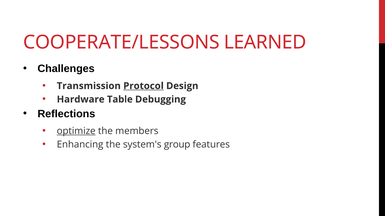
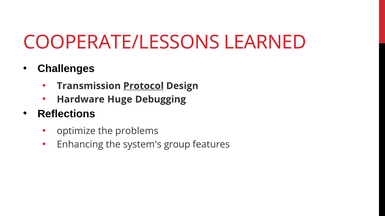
Table: Table -> Huge
optimize underline: present -> none
members: members -> problems
